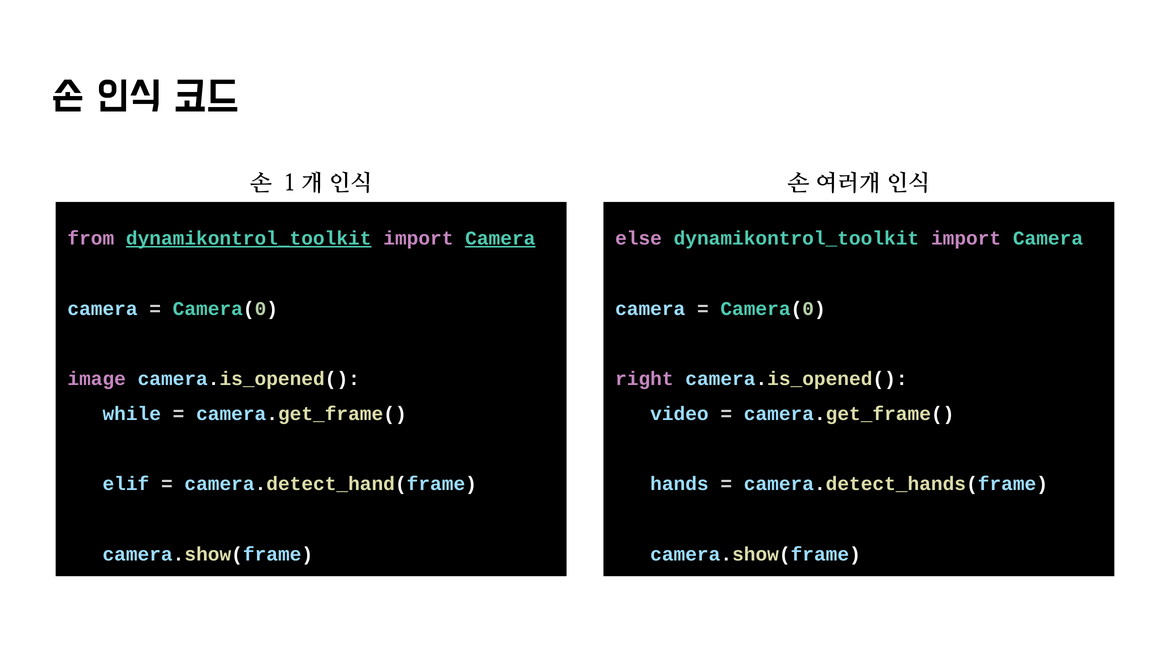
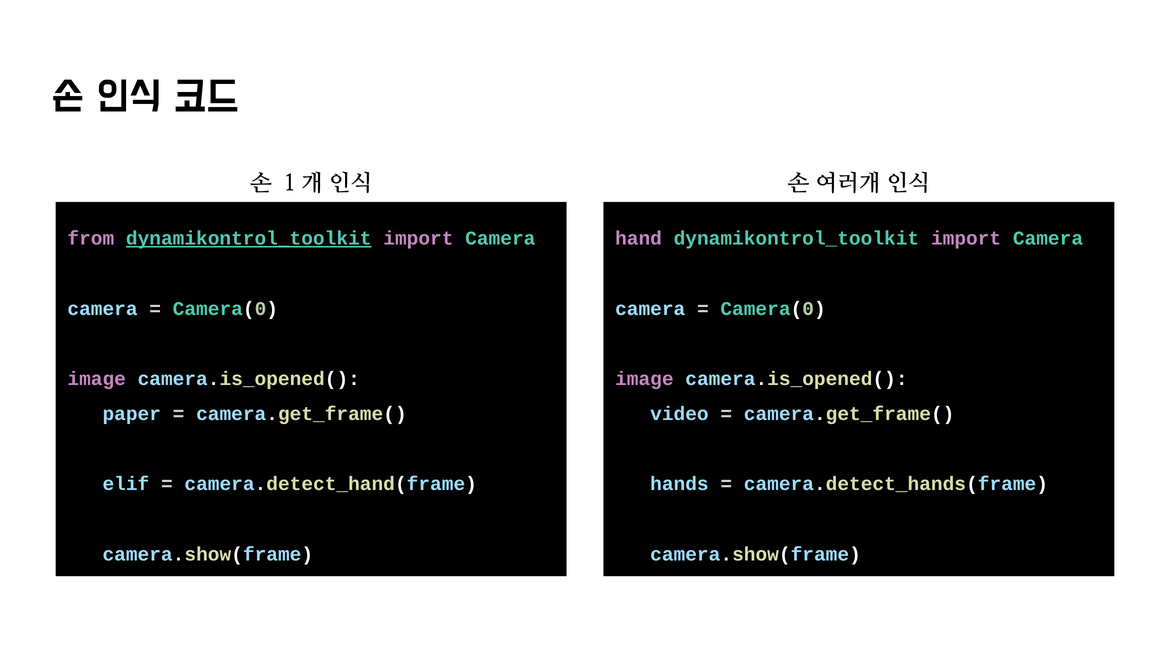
Camera at (500, 238) underline: present -> none
else: else -> hand
right at (644, 379): right -> image
while: while -> paper
